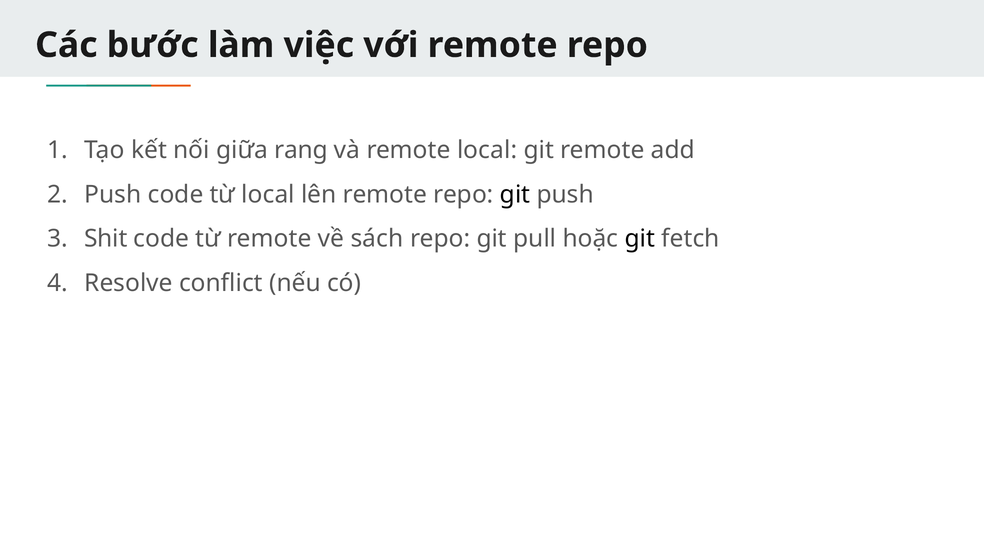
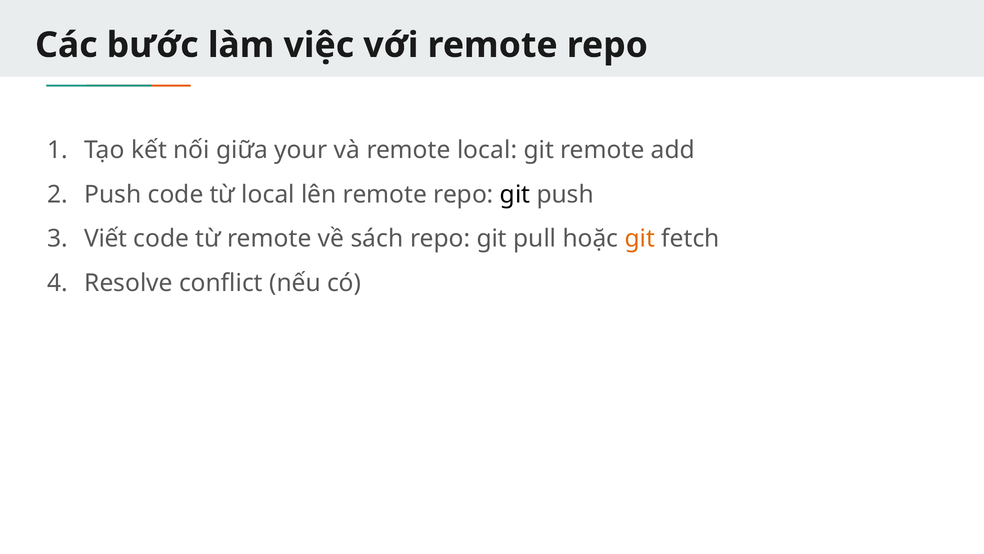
rang: rang -> your
Shit: Shit -> Viết
git at (640, 239) colour: black -> orange
